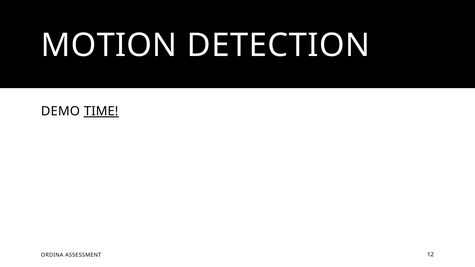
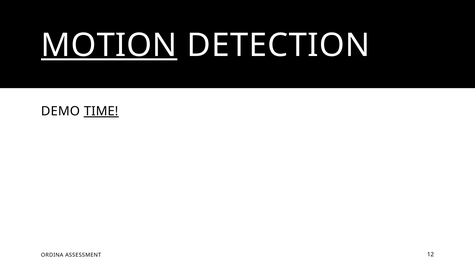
MOTION underline: none -> present
